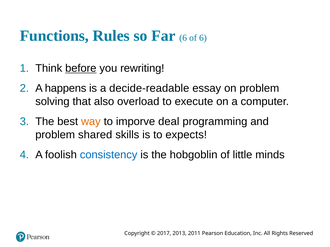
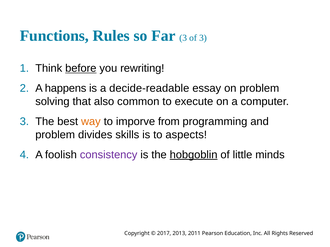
Far 6: 6 -> 3
of 6: 6 -> 3
overload: overload -> common
deal: deal -> from
shared: shared -> divides
expects: expects -> aspects
consistency colour: blue -> purple
hobgoblin underline: none -> present
